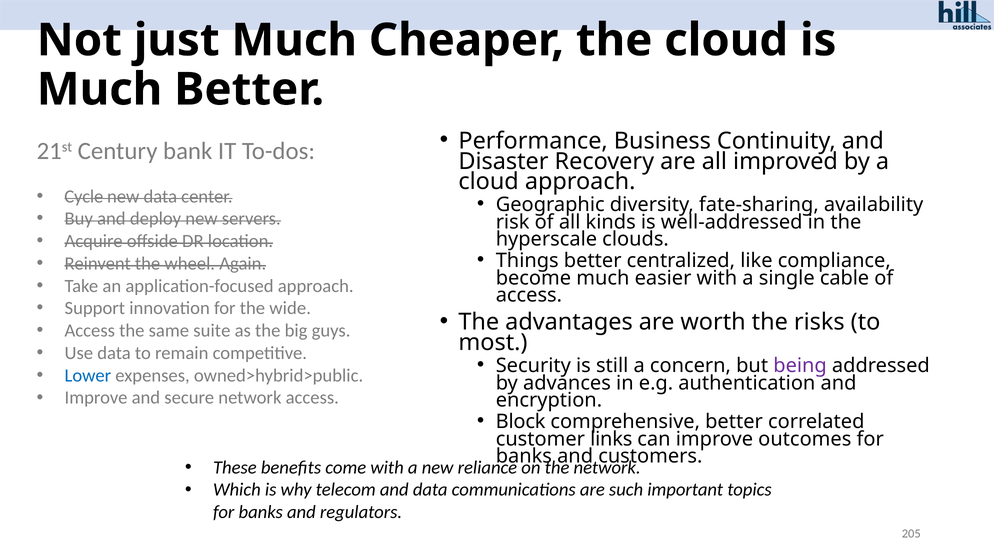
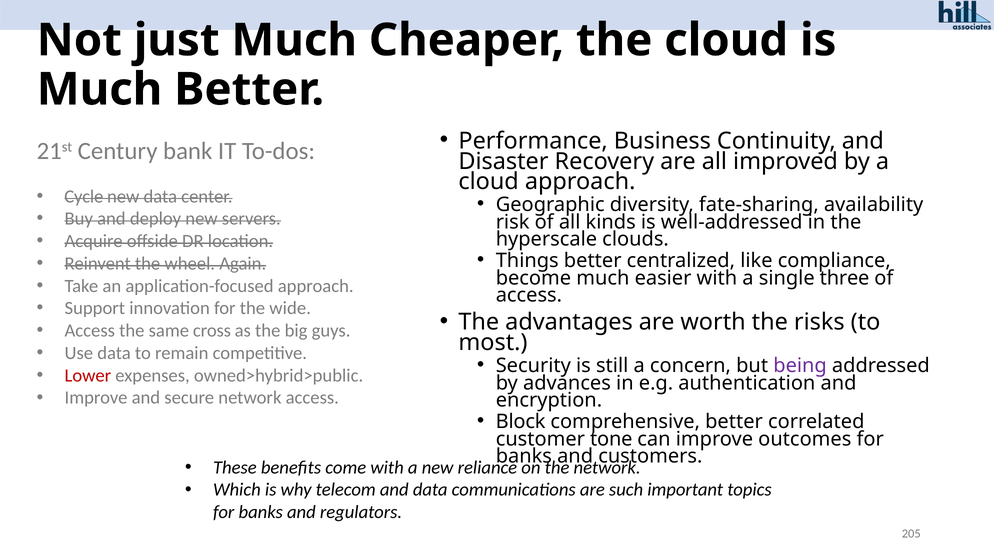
cable: cable -> three
suite: suite -> cross
Lower colour: blue -> red
links: links -> tone
